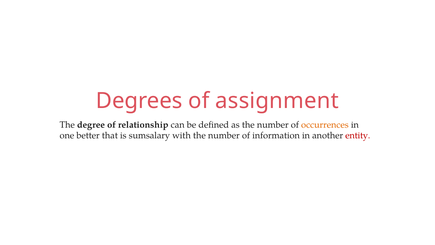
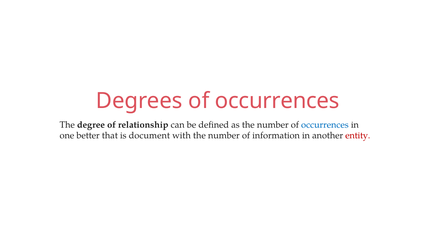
Degrees of assignment: assignment -> occurrences
occurrences at (325, 125) colour: orange -> blue
sumsalary: sumsalary -> document
